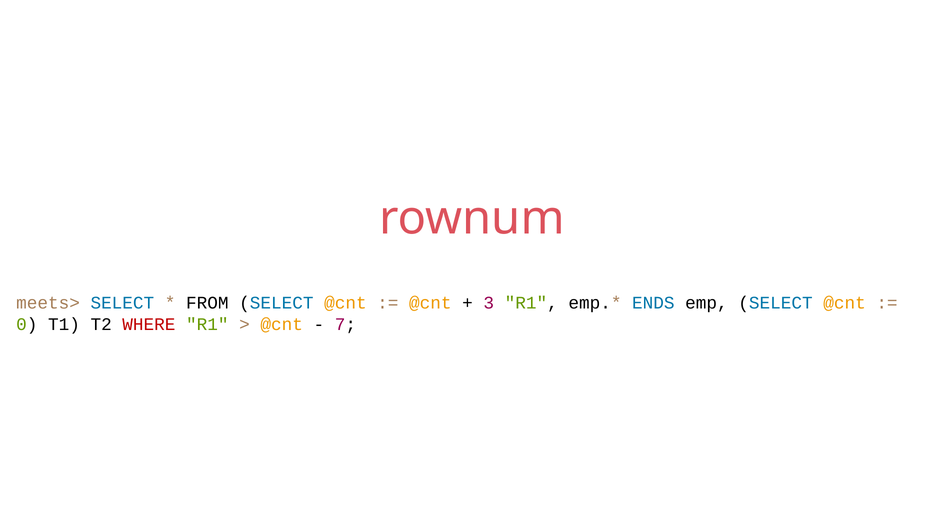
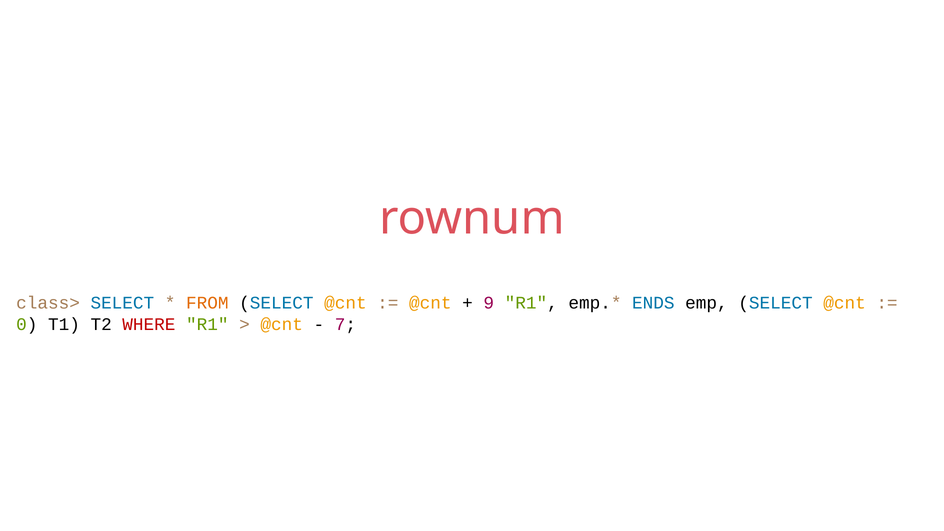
meets>: meets> -> class>
FROM colour: black -> orange
3: 3 -> 9
